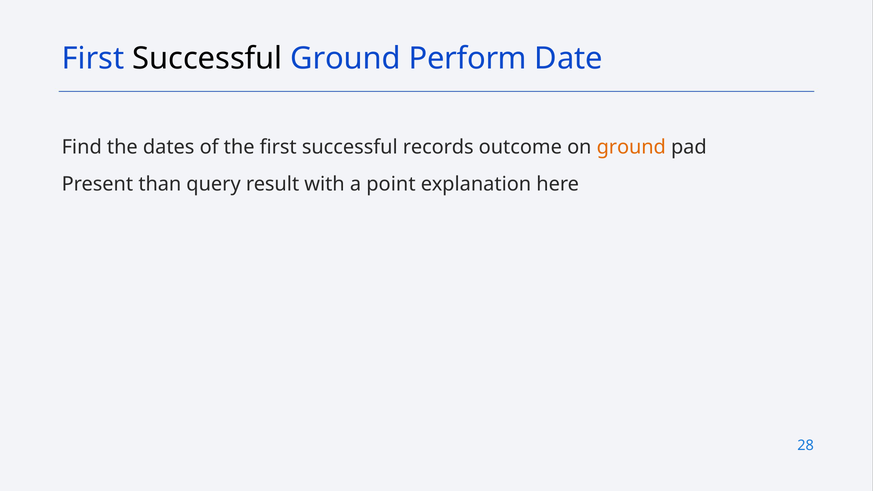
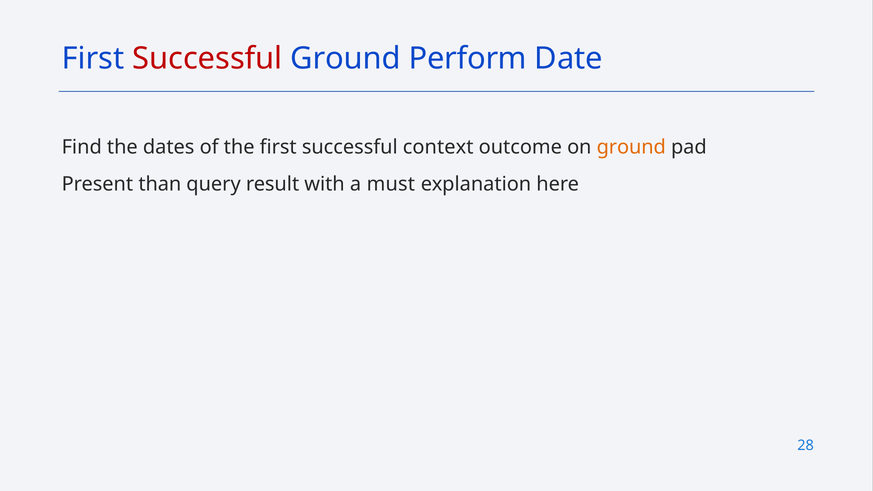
Successful at (207, 58) colour: black -> red
records: records -> context
point: point -> must
